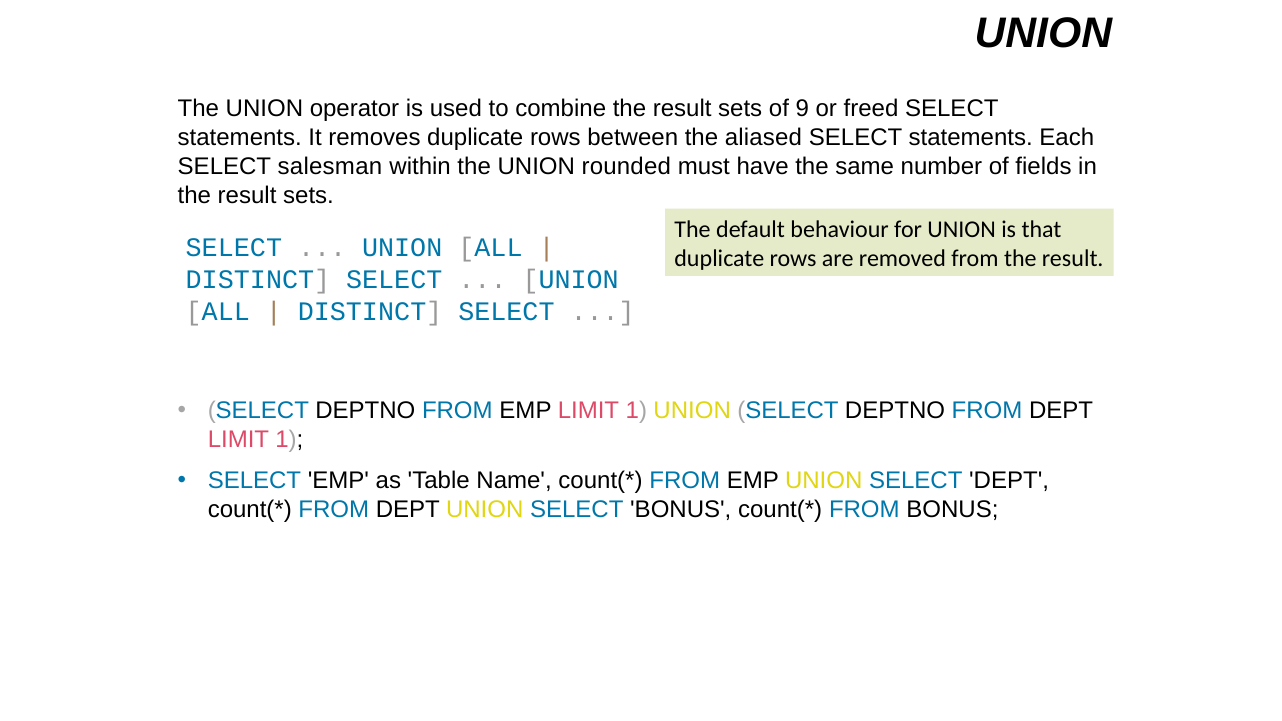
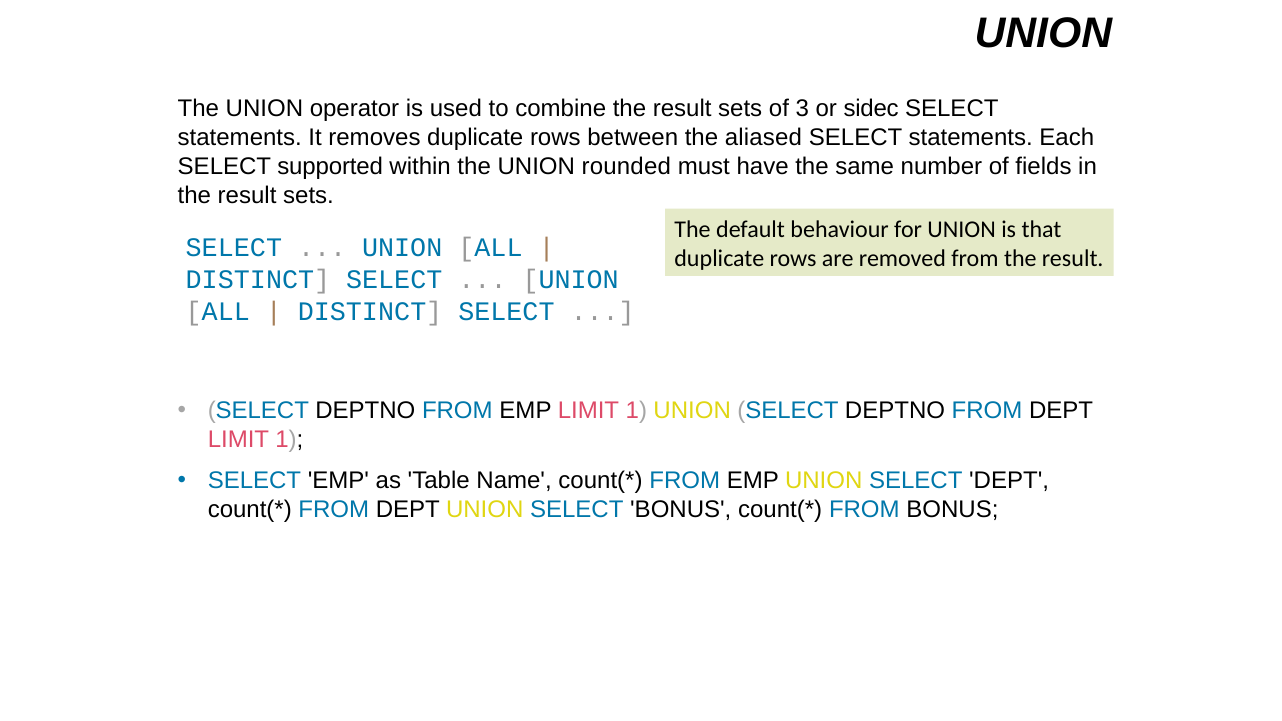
9: 9 -> 3
freed: freed -> sidec
salesman: salesman -> supported
